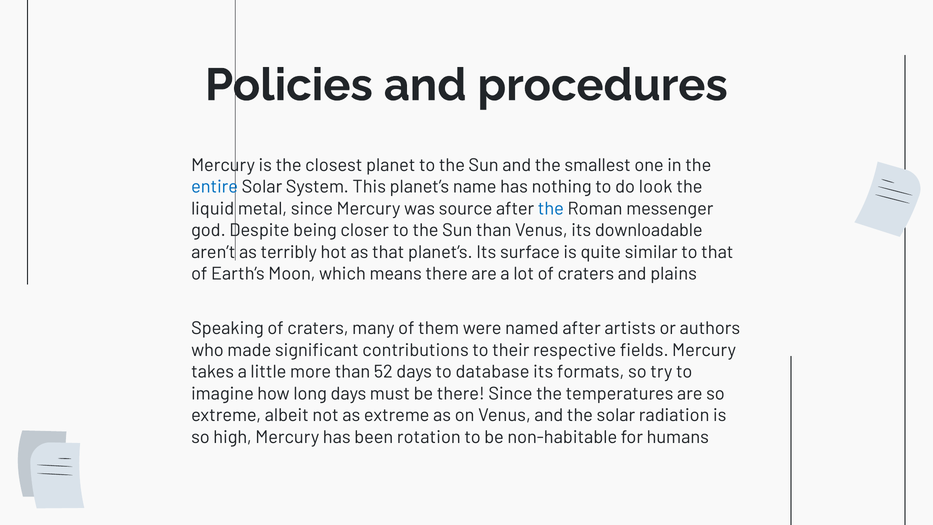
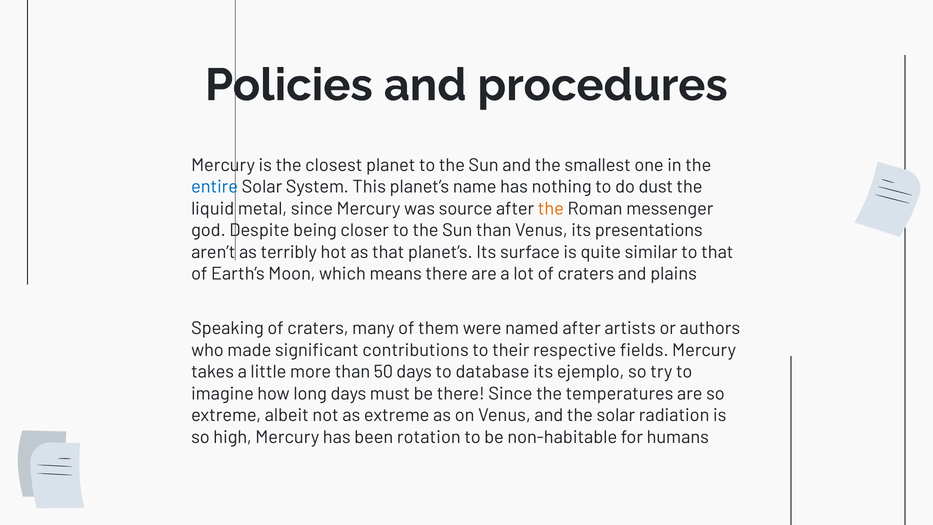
look: look -> dust
the at (551, 209) colour: blue -> orange
downloadable: downloadable -> presentations
52: 52 -> 50
formats: formats -> ejemplo
